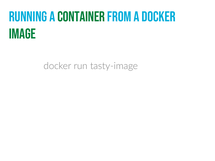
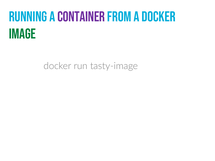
container colour: green -> purple
